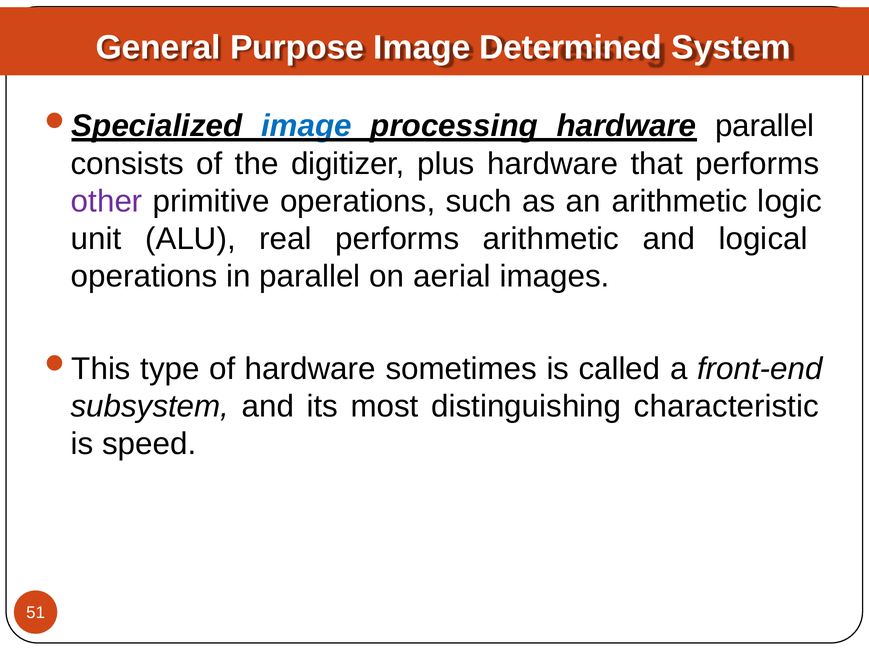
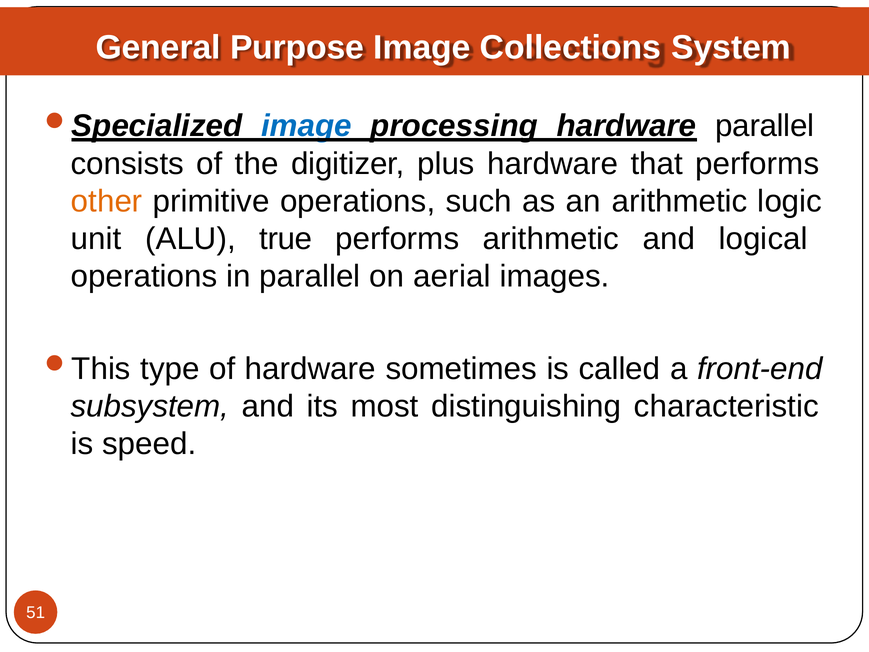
Determined: Determined -> Collections
other colour: purple -> orange
real: real -> true
